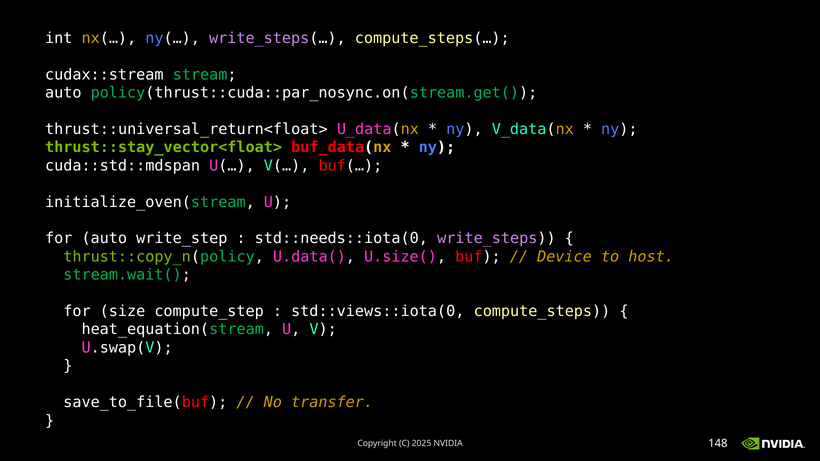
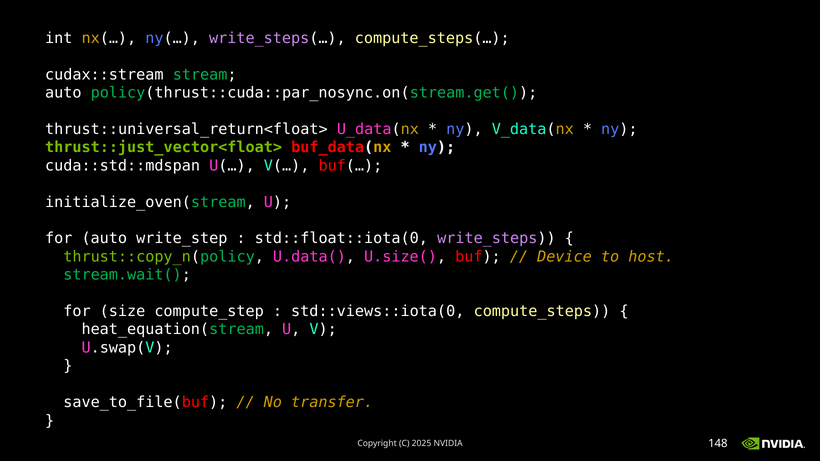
thrust::stay_vector<float>: thrust::stay_vector<float> -> thrust::just_vector<float>
std::needs::iota(0: std::needs::iota(0 -> std::float::iota(0
